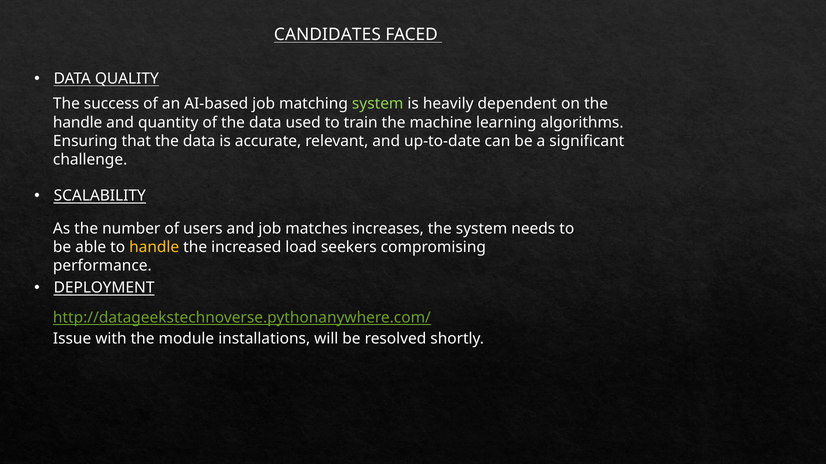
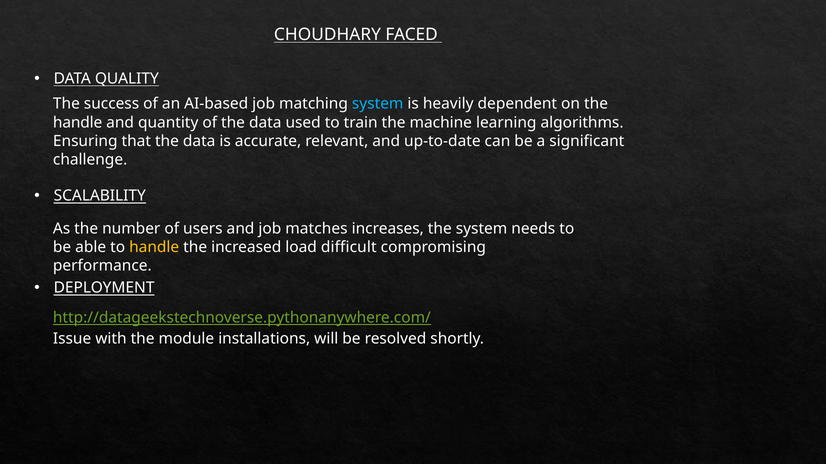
CANDIDATES: CANDIDATES -> CHOUDHARY
system at (378, 104) colour: light green -> light blue
seekers: seekers -> difficult
